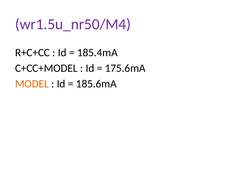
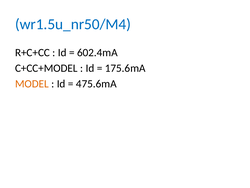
wr1.5u_nr50/M4 colour: purple -> blue
185.4mA: 185.4mA -> 602.4mA
185.6mA: 185.6mA -> 475.6mA
